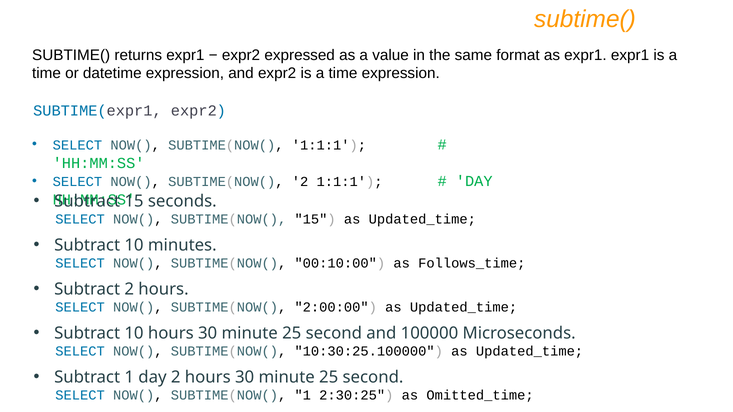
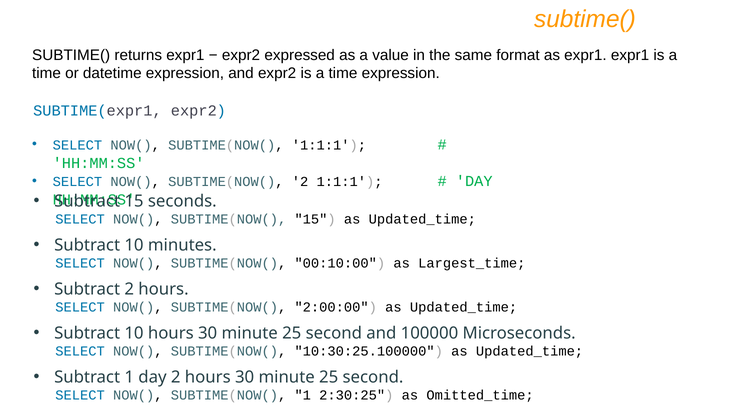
Follows_time: Follows_time -> Largest_time
